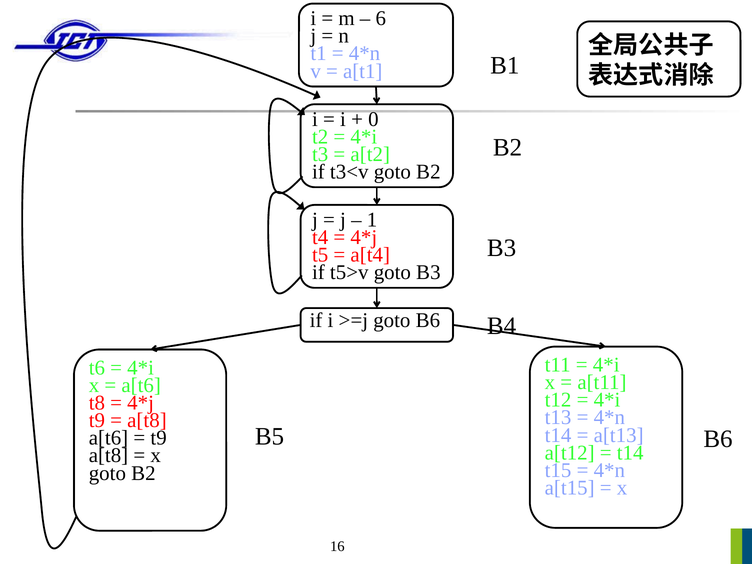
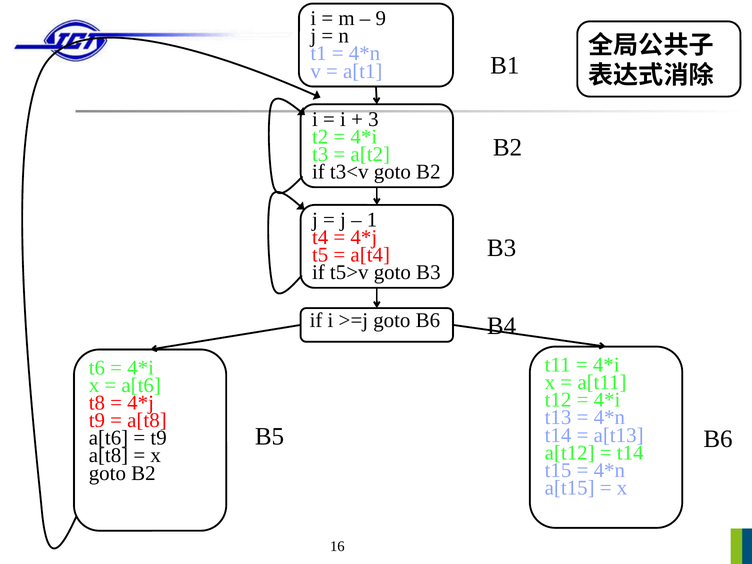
6: 6 -> 9
0: 0 -> 3
